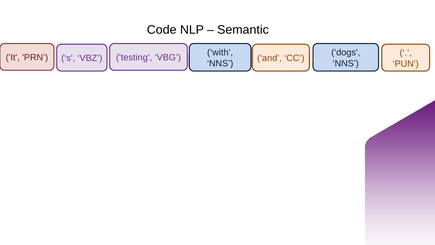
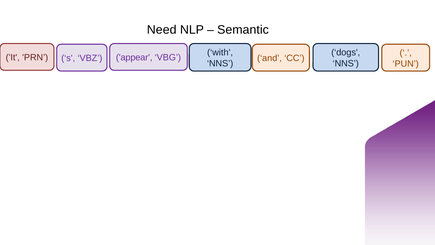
Code: Code -> Need
testing: testing -> appear
